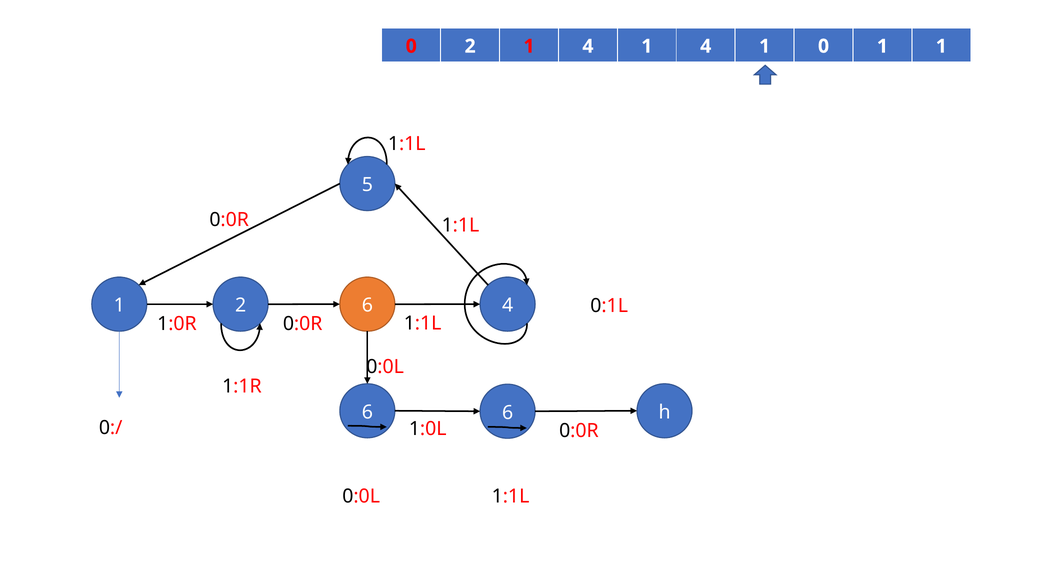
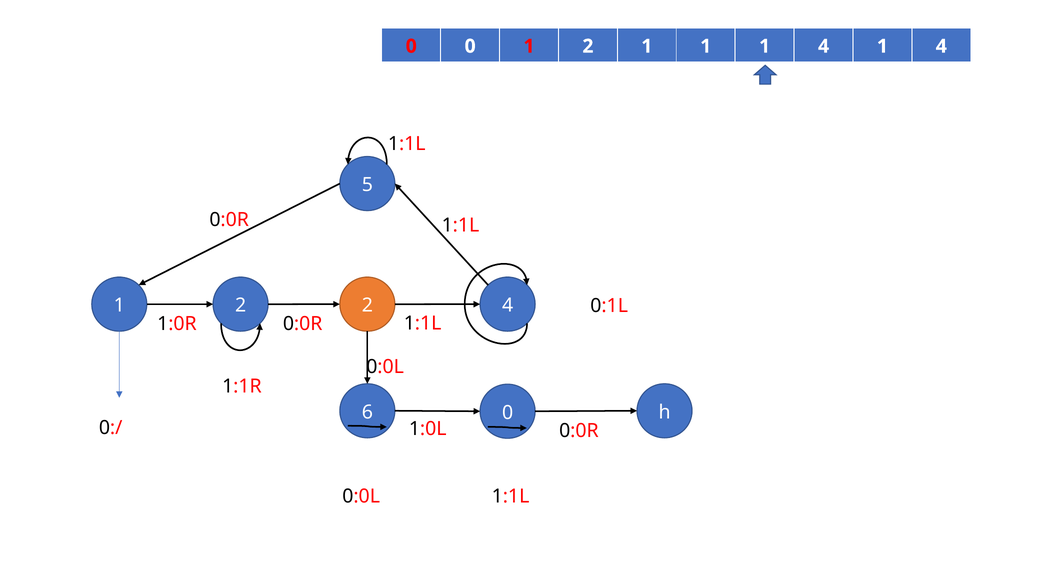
0 2: 2 -> 0
4 at (588, 46): 4 -> 2
4 at (706, 46): 4 -> 1
0 at (824, 46): 0 -> 4
1 at (941, 46): 1 -> 4
2 6: 6 -> 2
6 6: 6 -> 0
